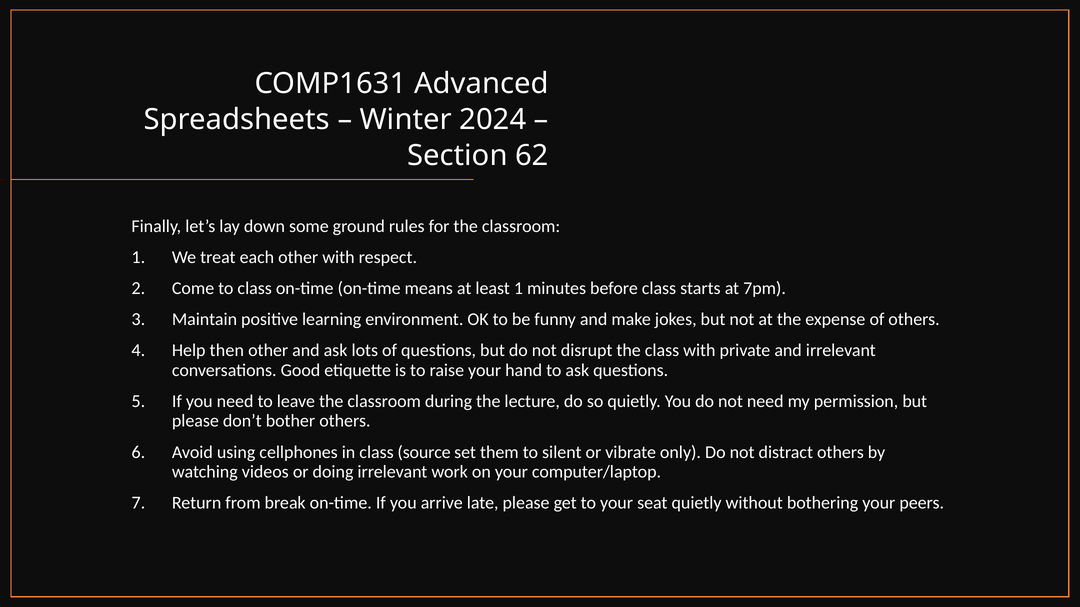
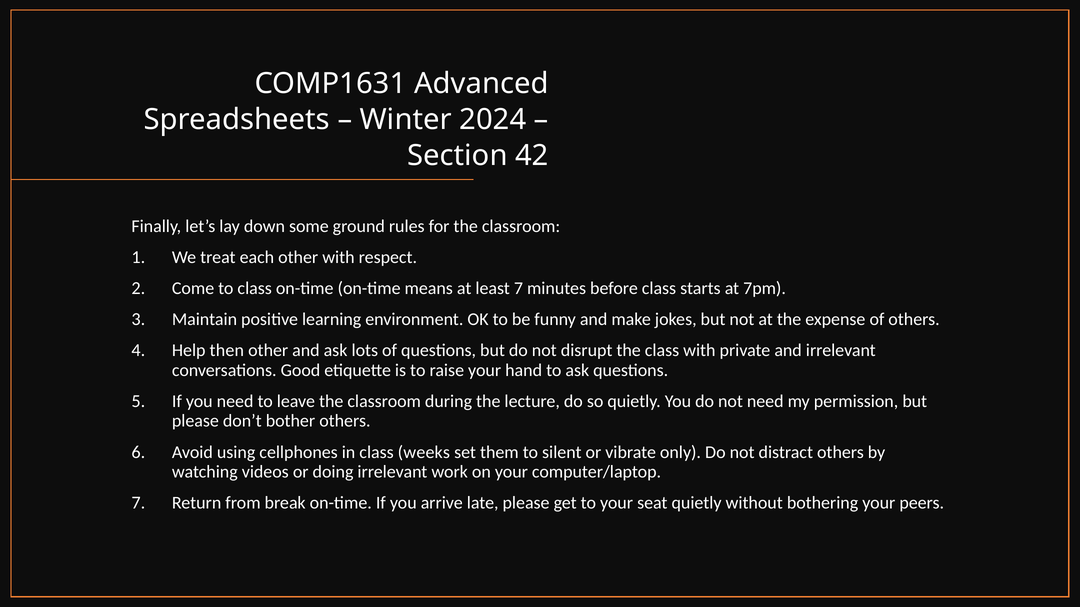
62: 62 -> 42
least 1: 1 -> 7
source: source -> weeks
